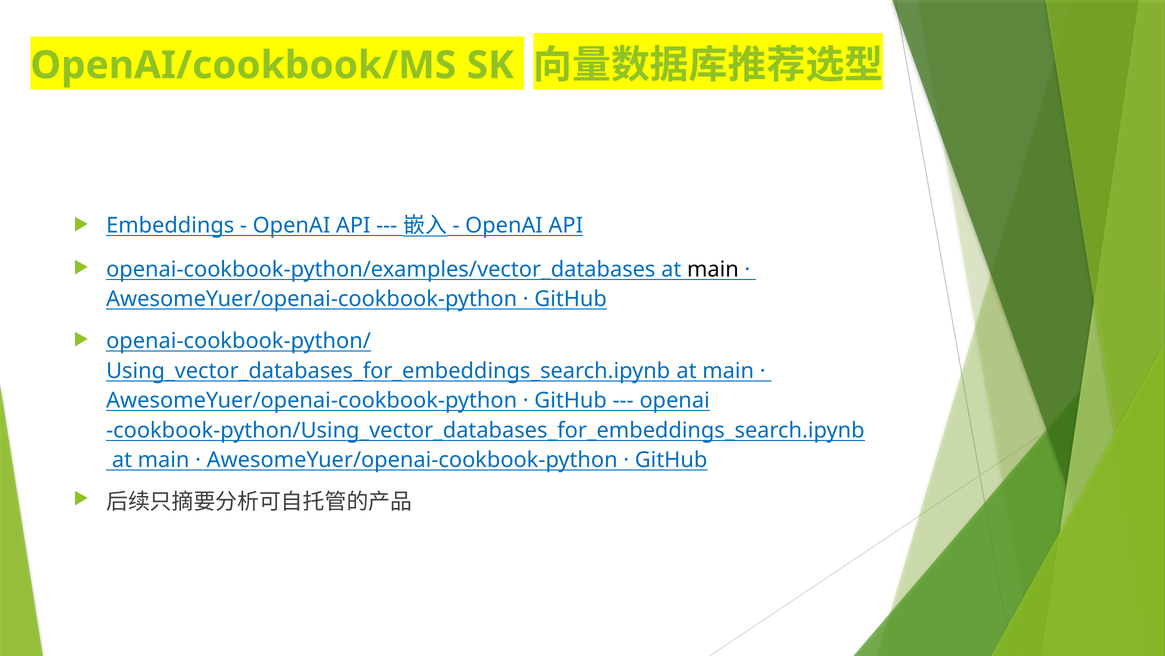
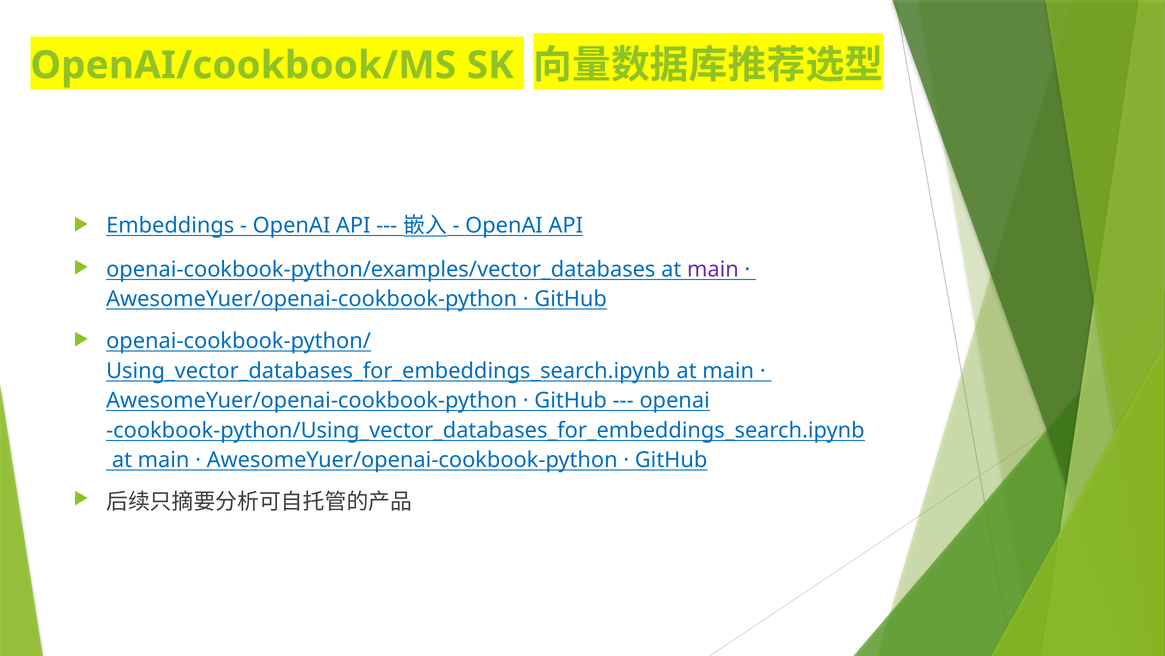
main at (713, 269) colour: black -> purple
